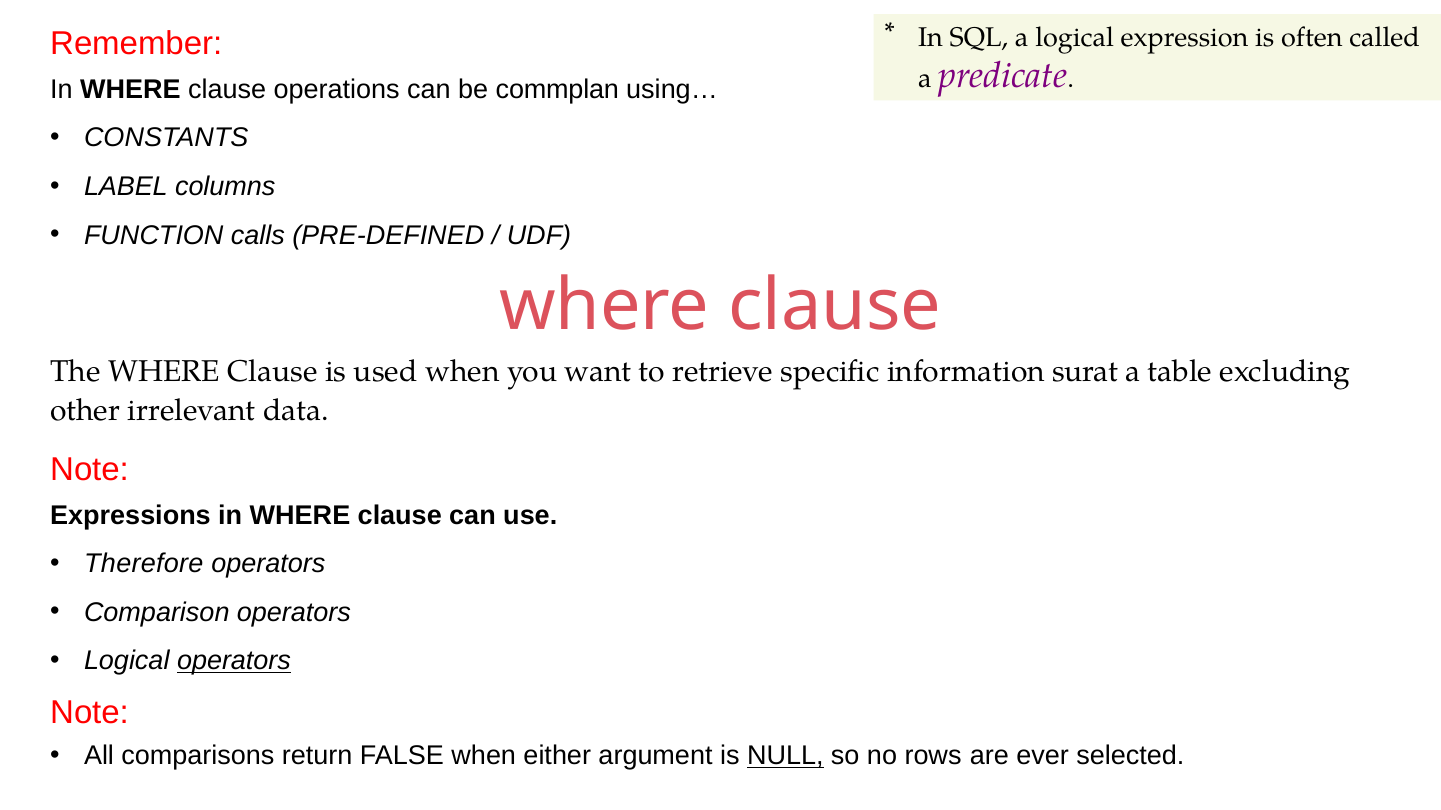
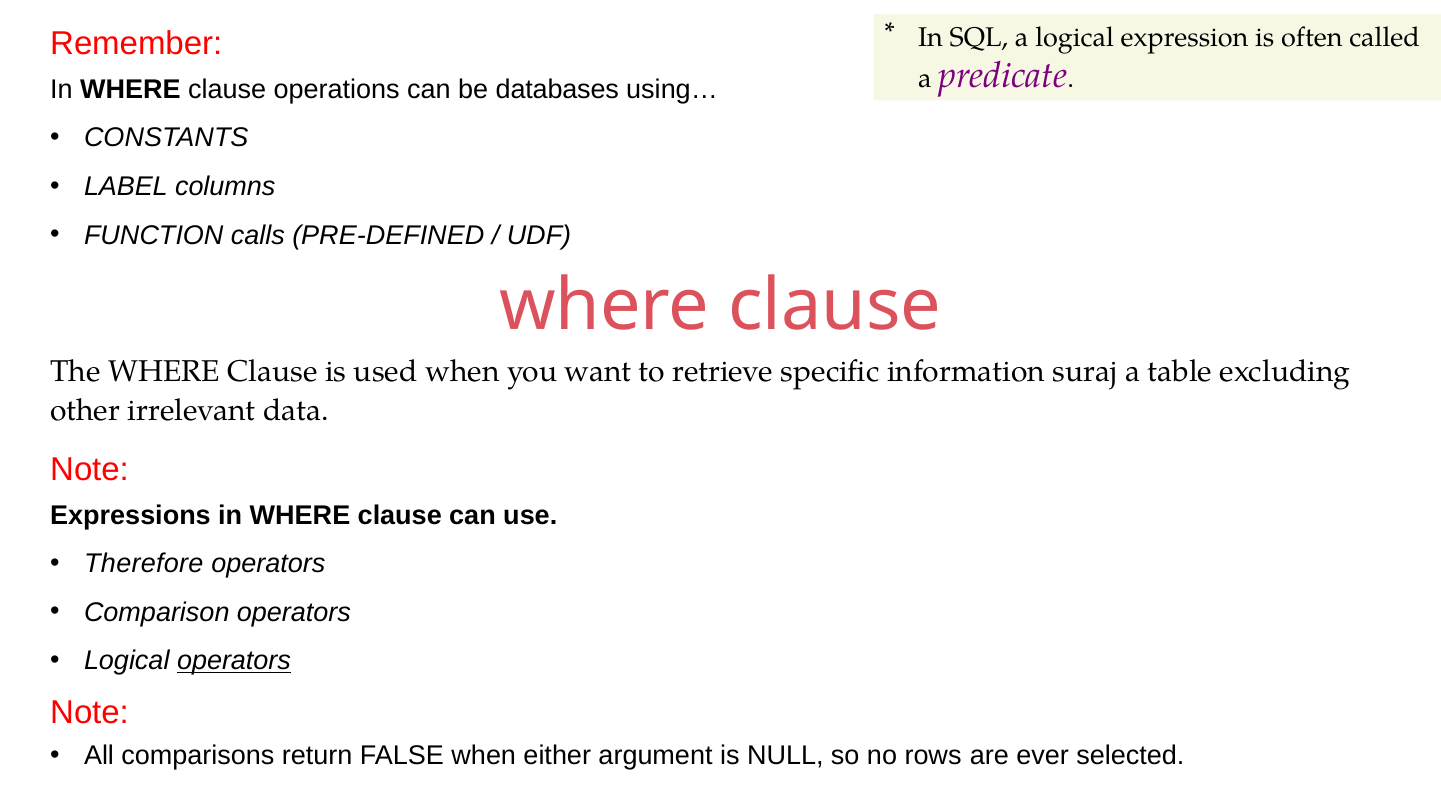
commplan: commplan -> databases
surat: surat -> suraj
NULL underline: present -> none
